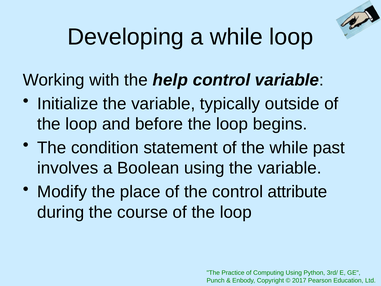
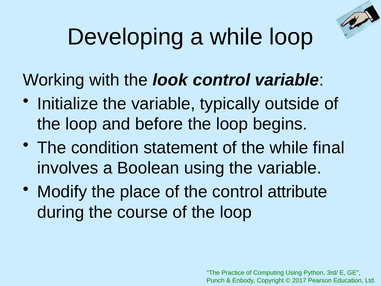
help: help -> look
past: past -> final
